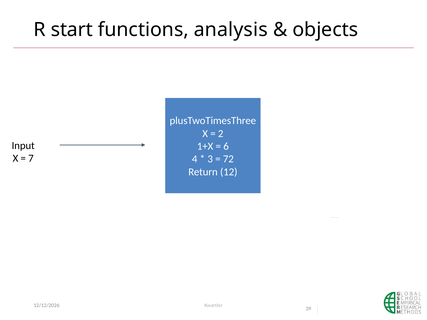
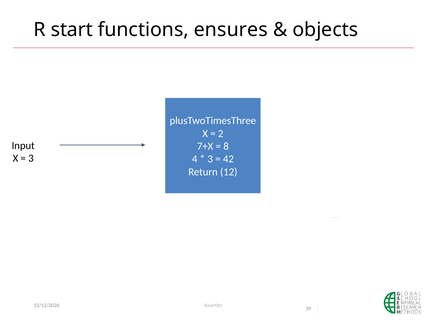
analysis: analysis -> ensures
1+X: 1+X -> 7+X
6: 6 -> 8
7 at (31, 158): 7 -> 3
72: 72 -> 42
